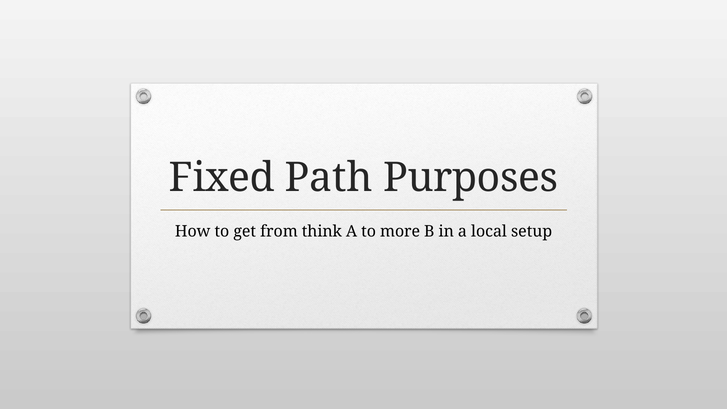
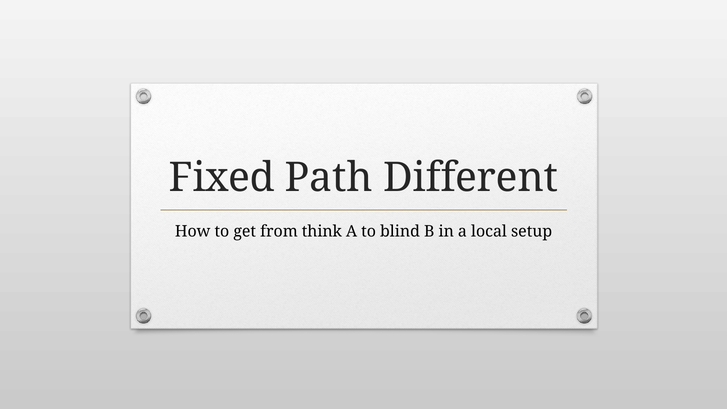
Purposes: Purposes -> Different
more: more -> blind
